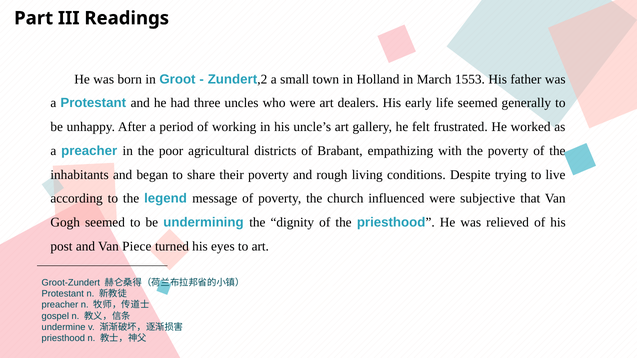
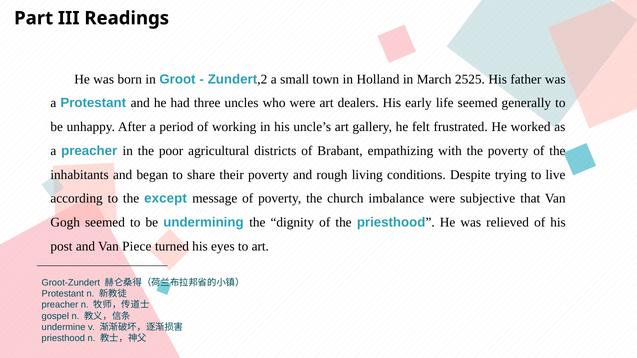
1553: 1553 -> 2525
legend: legend -> except
influenced: influenced -> imbalance
